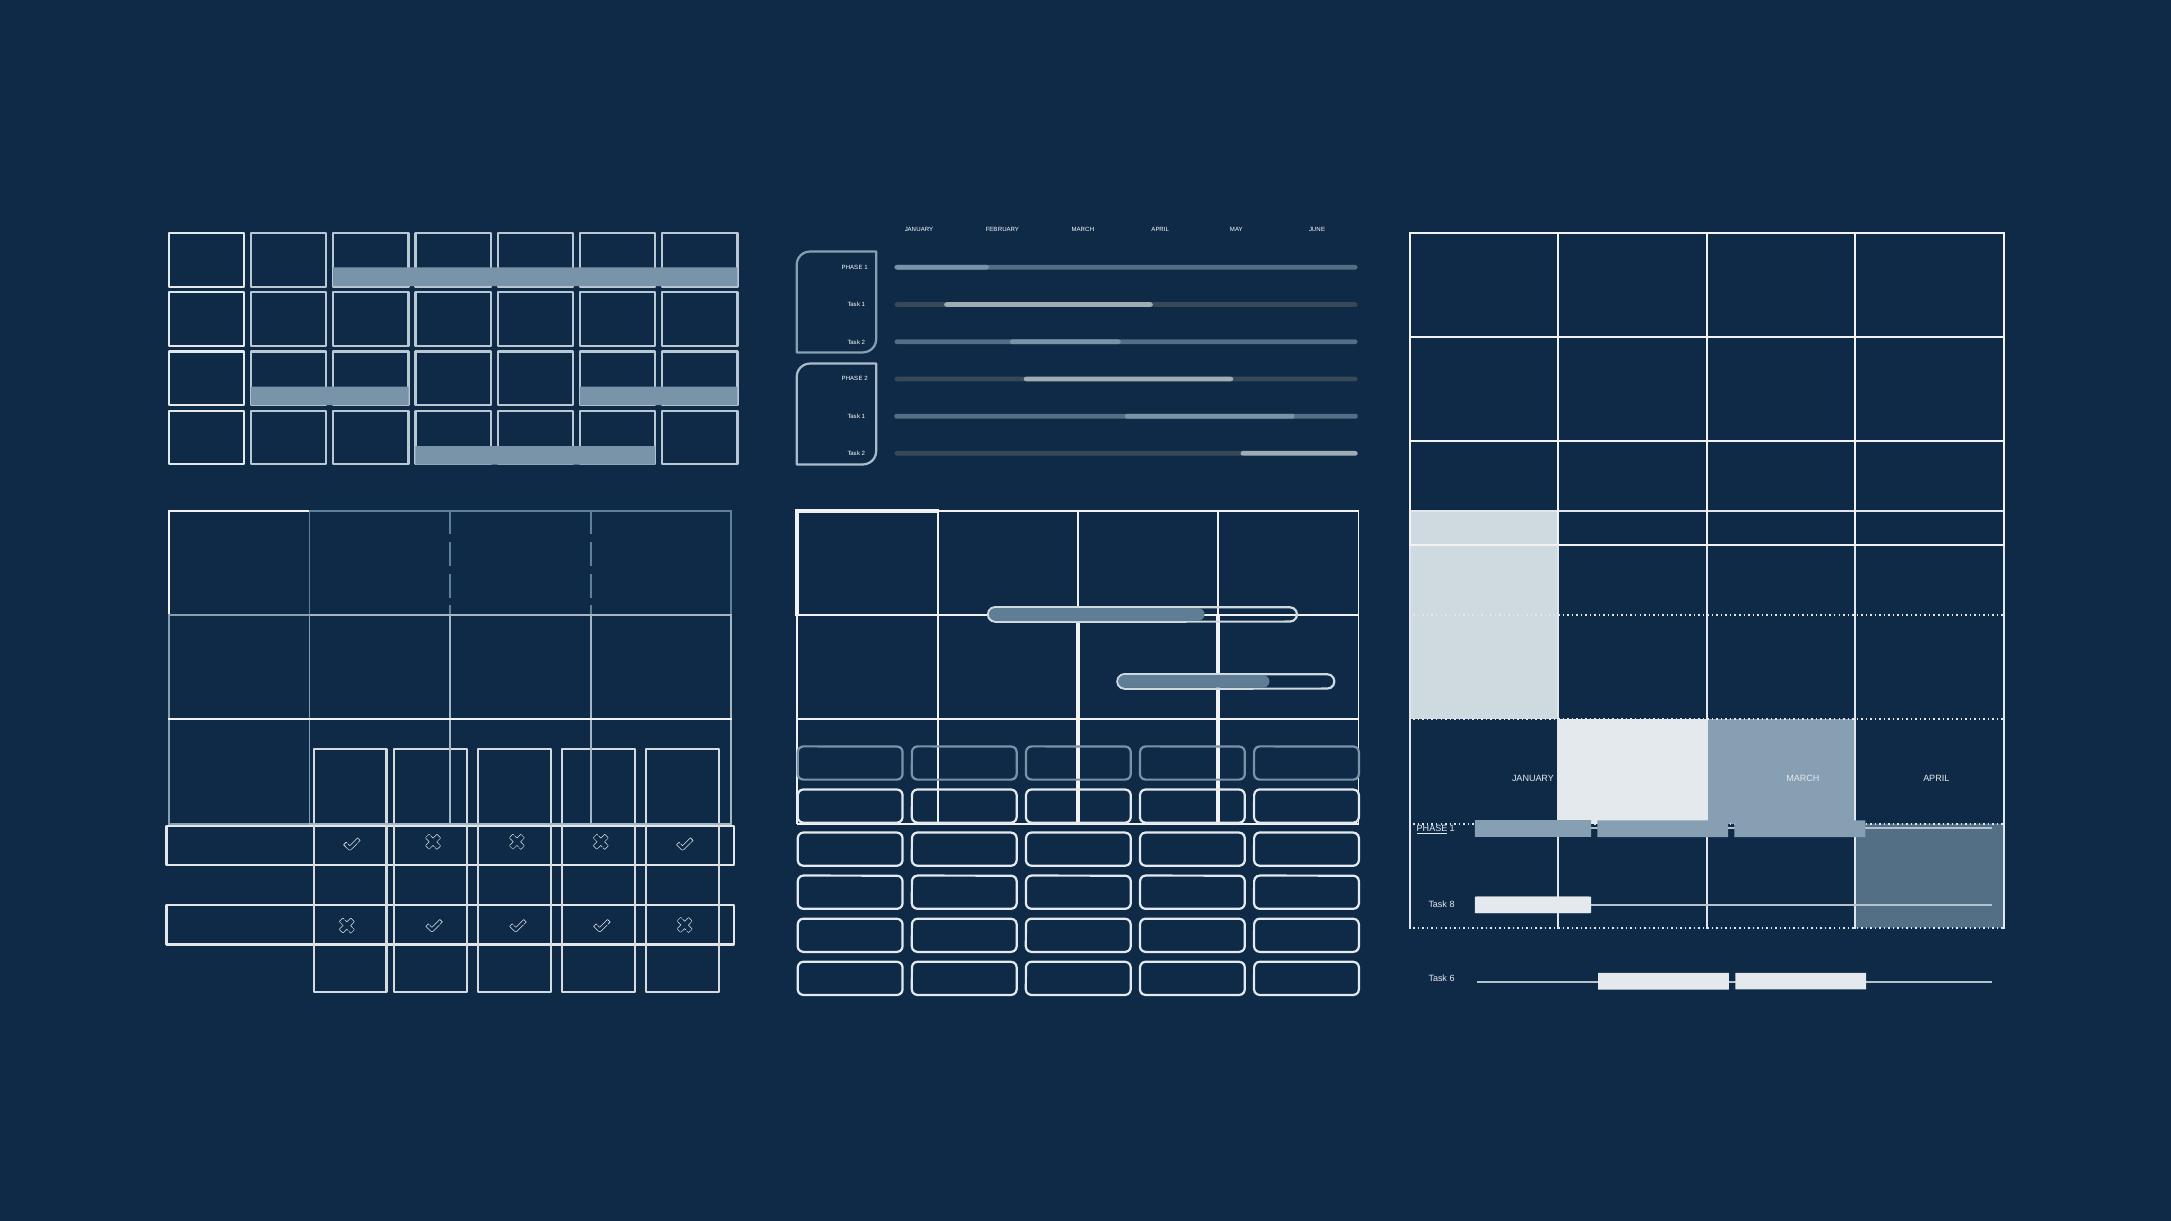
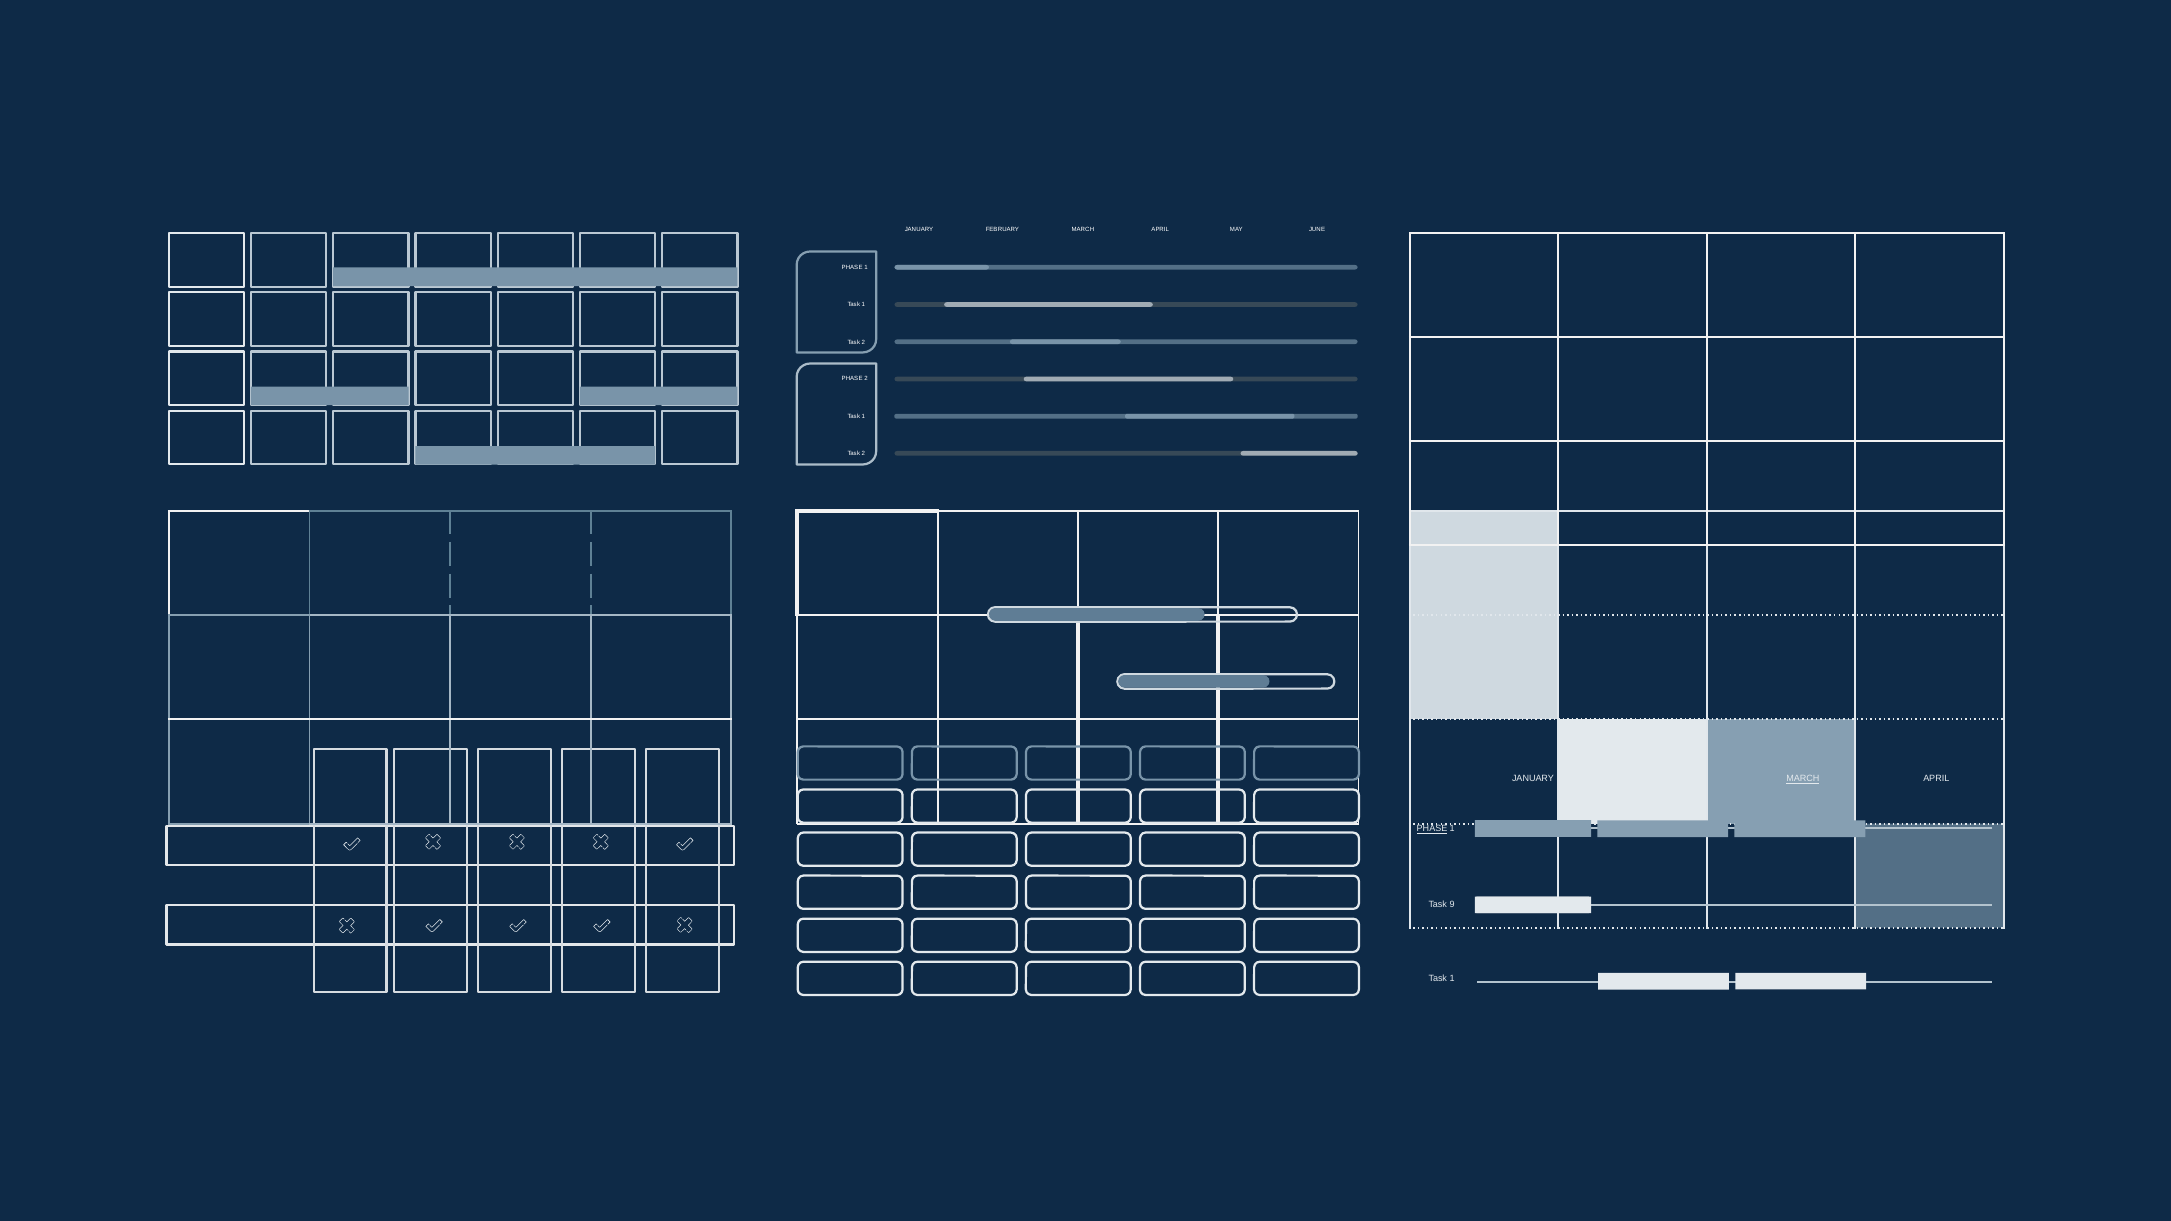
MARCH at (1803, 779) underline: none -> present
8: 8 -> 9
6 at (1452, 979): 6 -> 1
